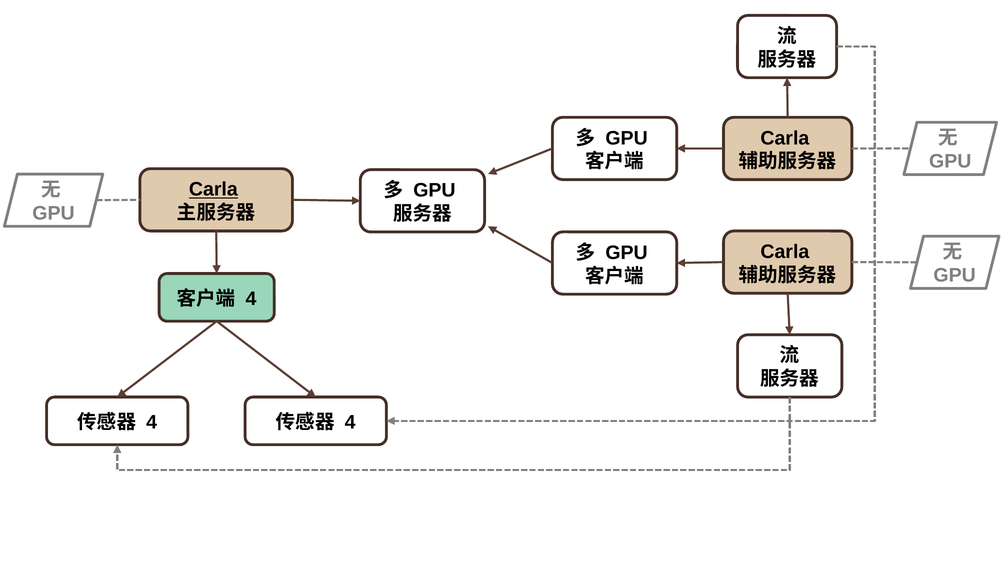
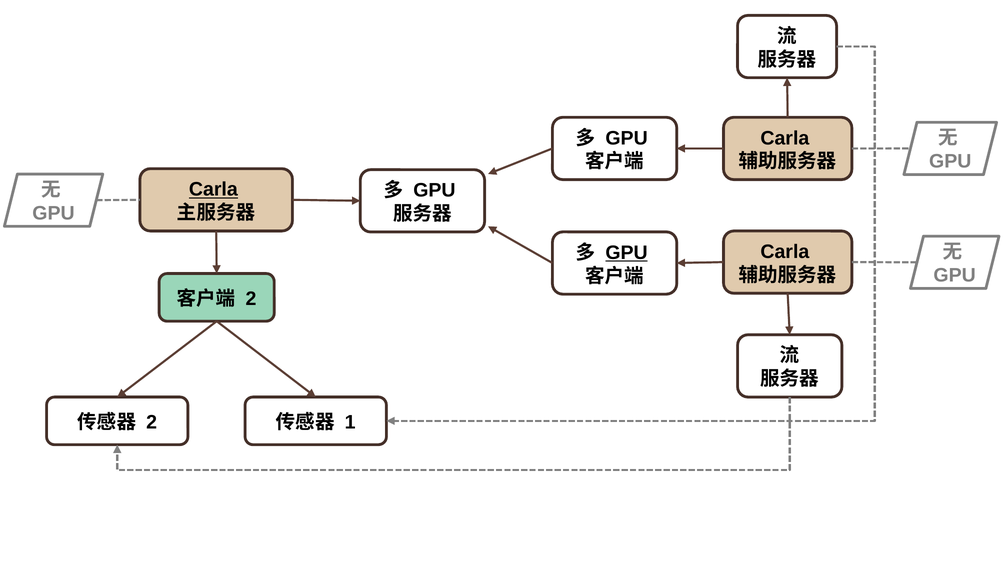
GPU at (627, 253) underline: none -> present
4 at (251, 299): 4 -> 2
4 at (152, 422): 4 -> 2
4 at (350, 422): 4 -> 1
